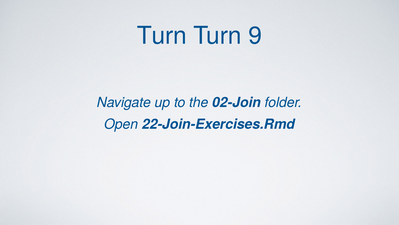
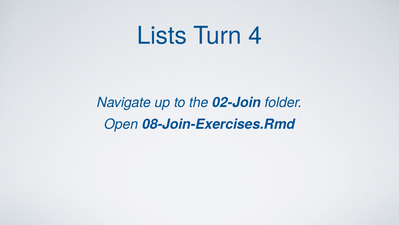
Turn at (162, 36): Turn -> Lists
9: 9 -> 4
22-Join-Exercises.Rmd: 22-Join-Exercises.Rmd -> 08-Join-Exercises.Rmd
